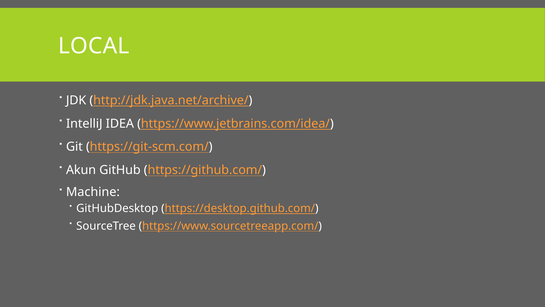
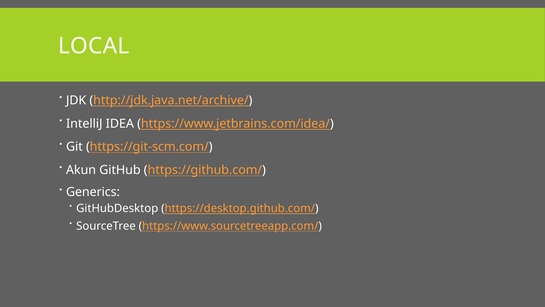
Machine: Machine -> Generics
